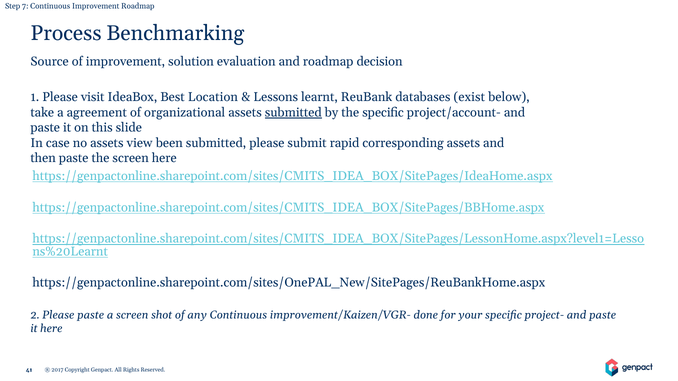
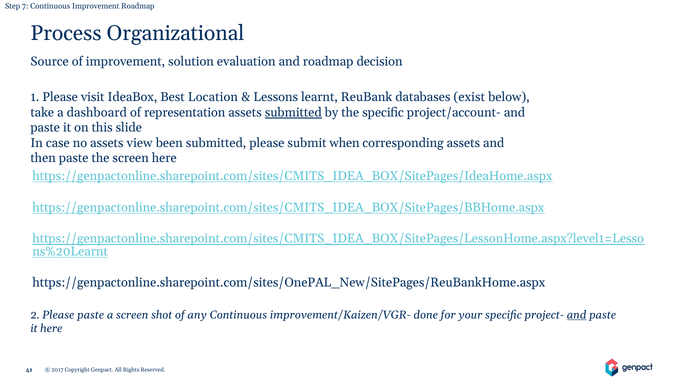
Benchmarking: Benchmarking -> Organizational
agreement: agreement -> dashboard
organizational: organizational -> representation
rapid: rapid -> when
and at (577, 315) underline: none -> present
